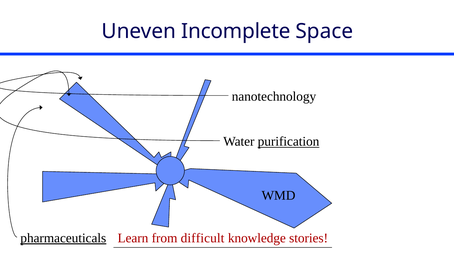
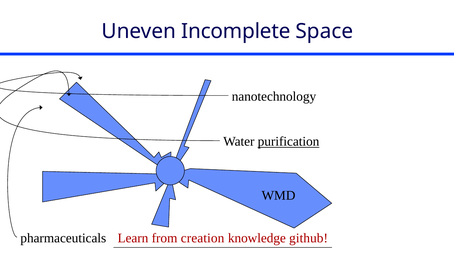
pharmaceuticals underline: present -> none
difficult: difficult -> creation
stories: stories -> github
